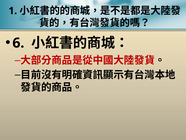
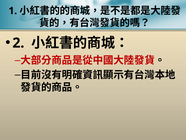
6: 6 -> 2
